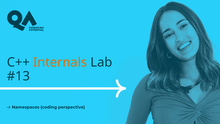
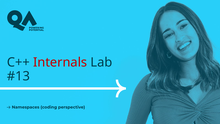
Internals colour: orange -> red
